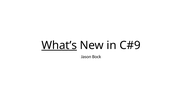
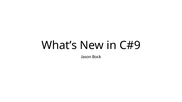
What’s underline: present -> none
